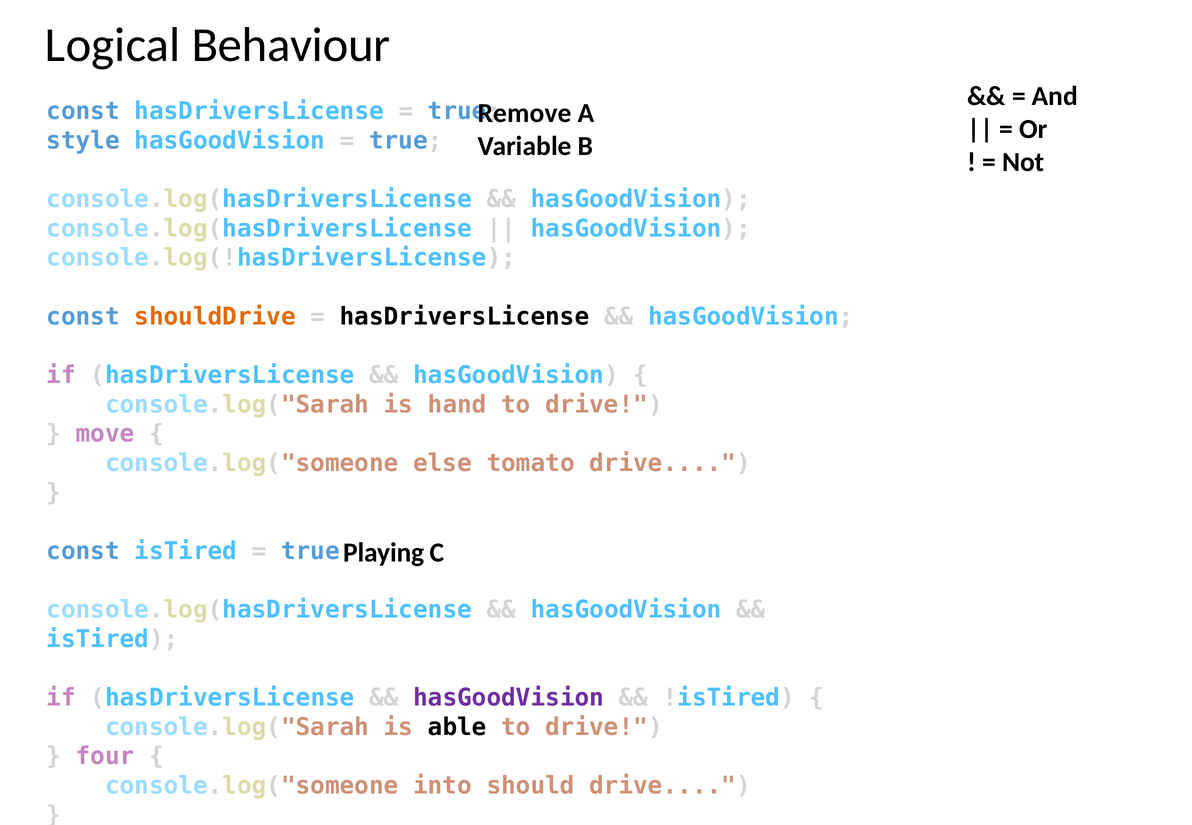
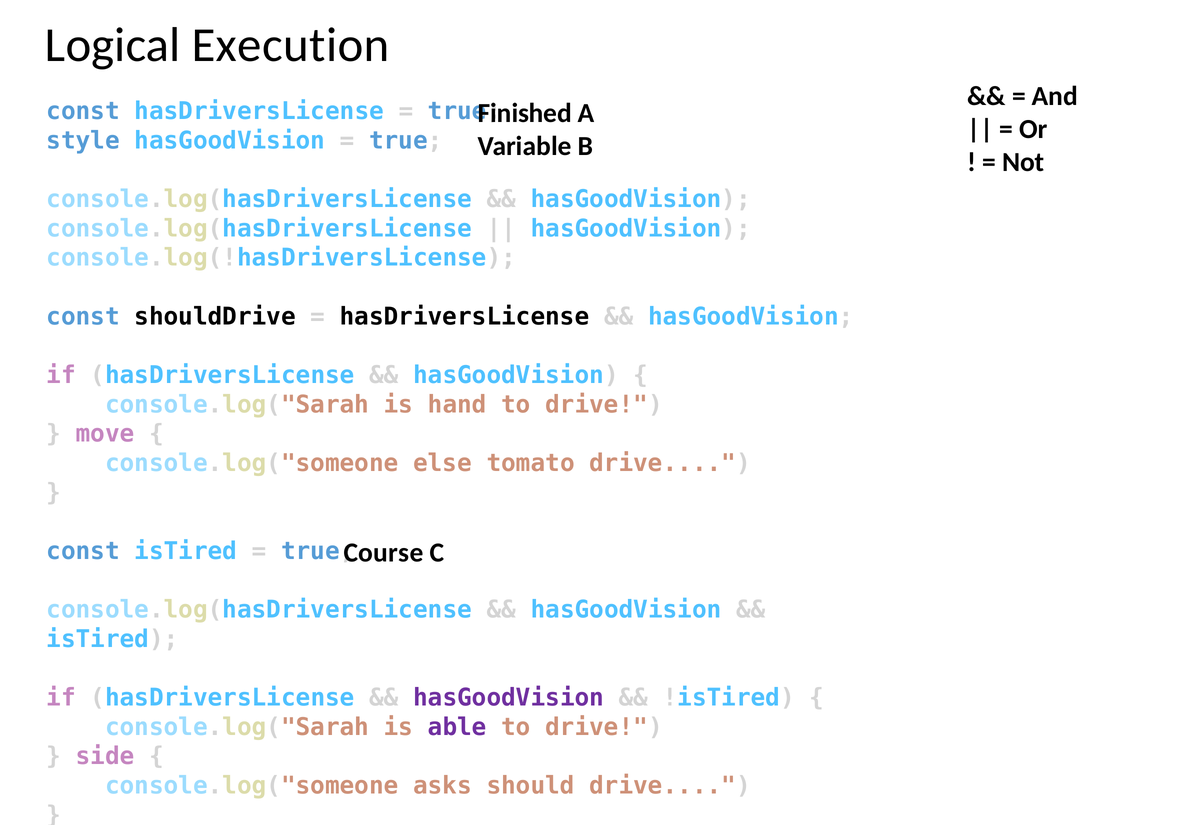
Behaviour: Behaviour -> Execution
Remove: Remove -> Finished
shouldDrive colour: orange -> black
Playing: Playing -> Course
able colour: black -> purple
four: four -> side
into: into -> asks
